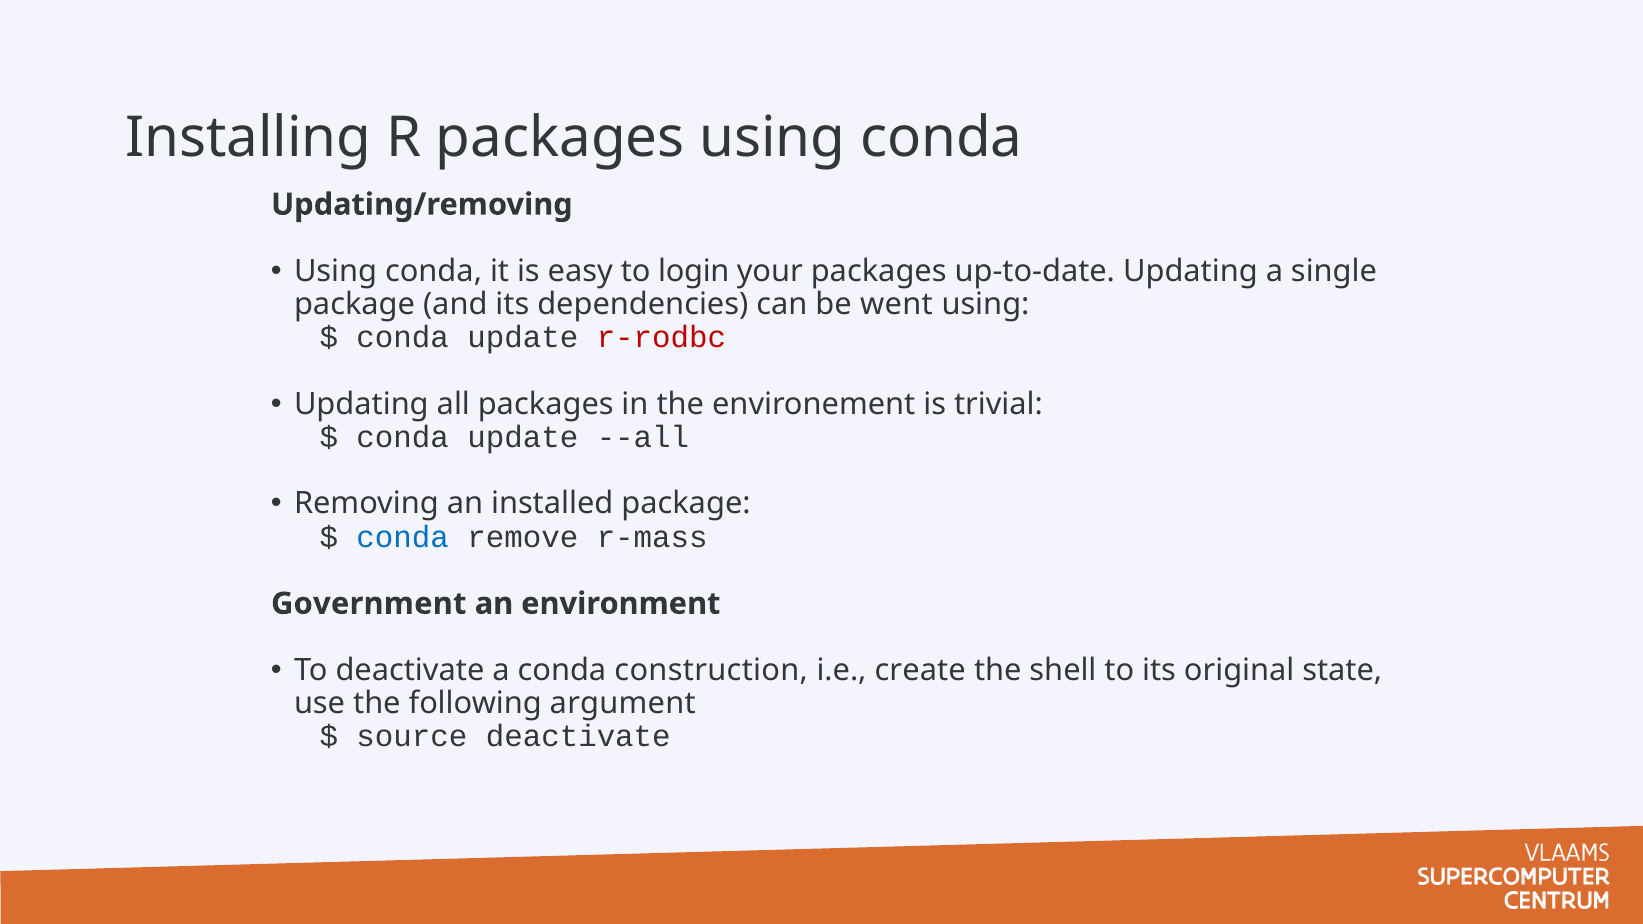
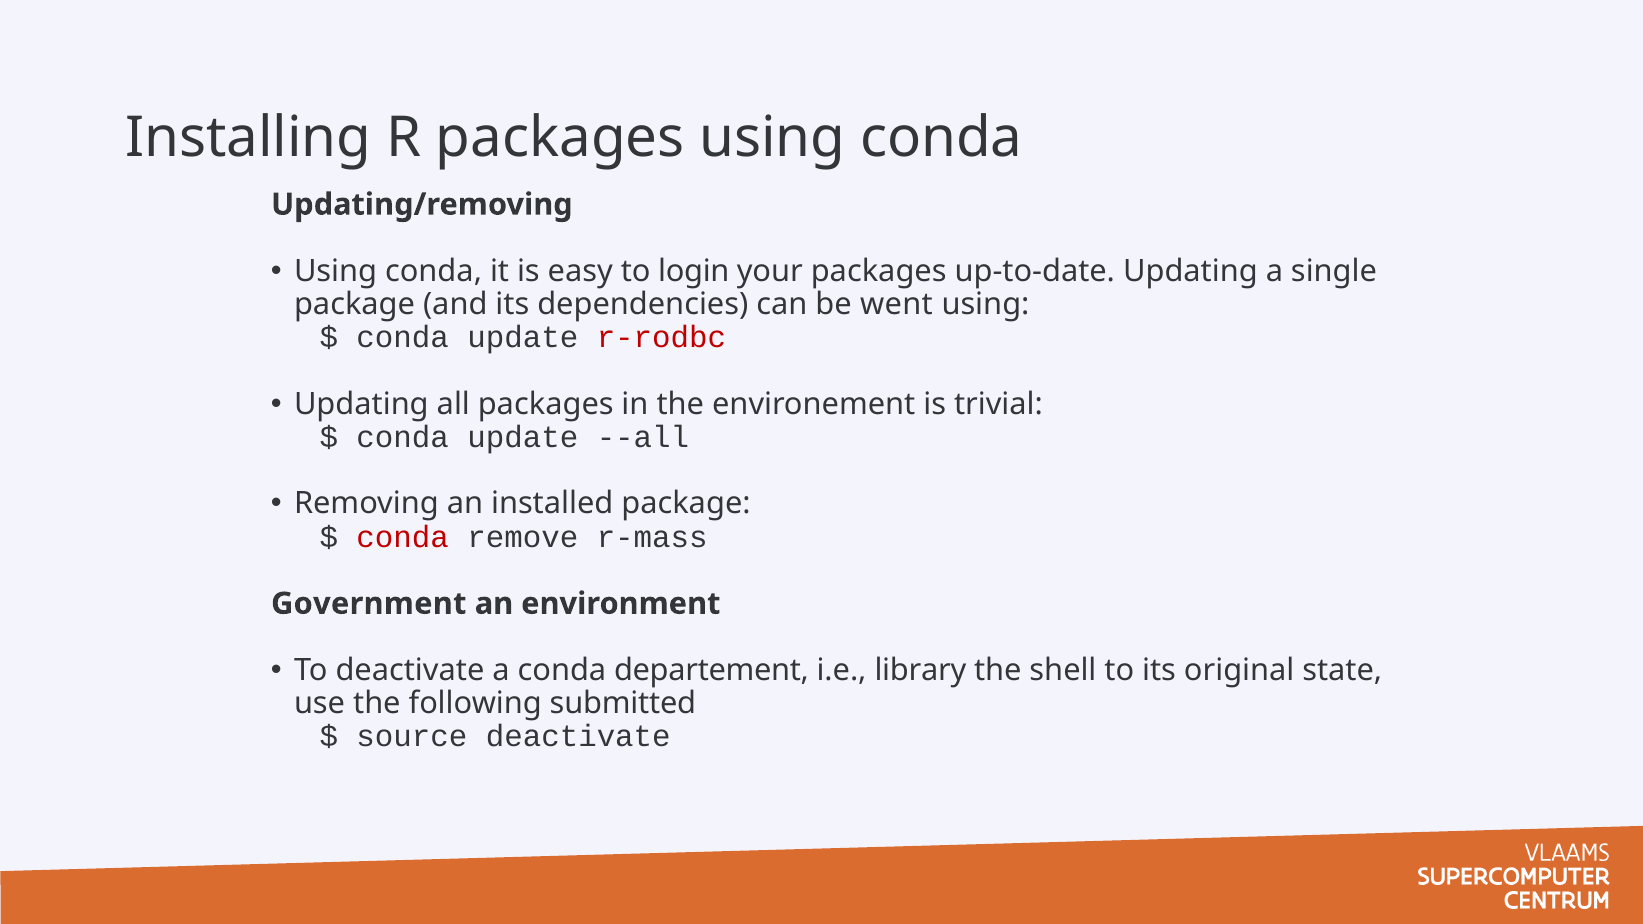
conda at (403, 537) colour: blue -> red
construction: construction -> departement
create: create -> library
argument: argument -> submitted
